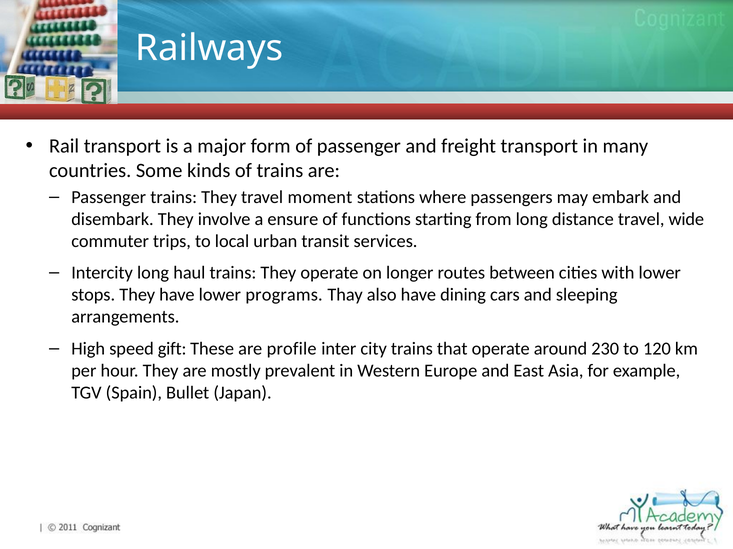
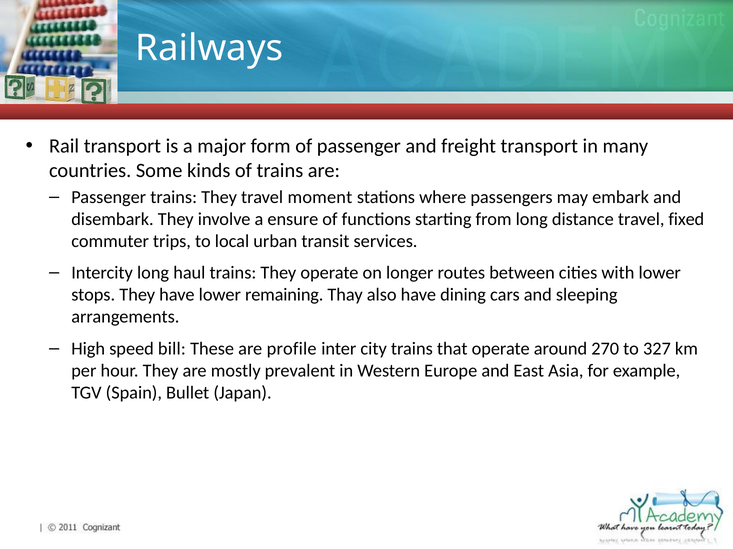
wide: wide -> fixed
programs: programs -> remaining
gift: gift -> bill
230: 230 -> 270
120: 120 -> 327
